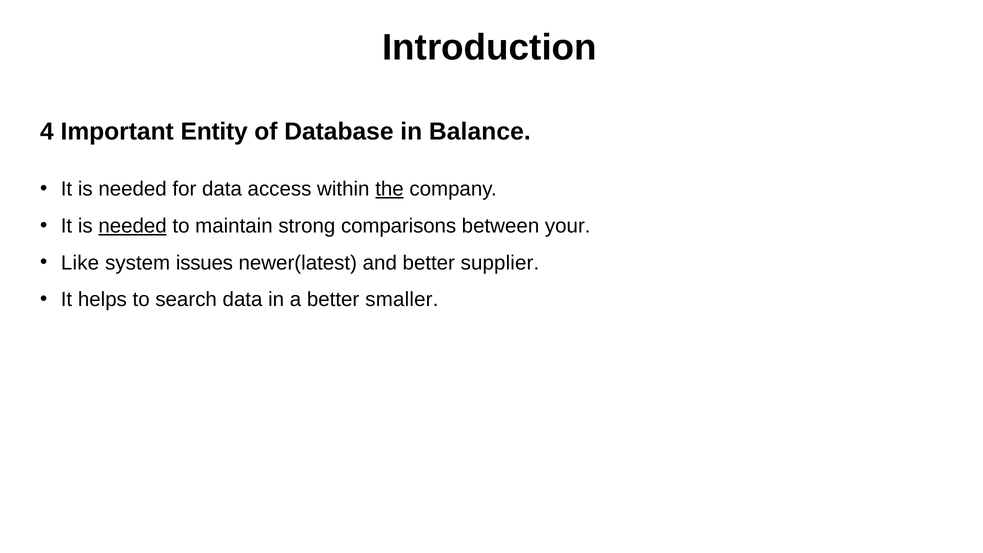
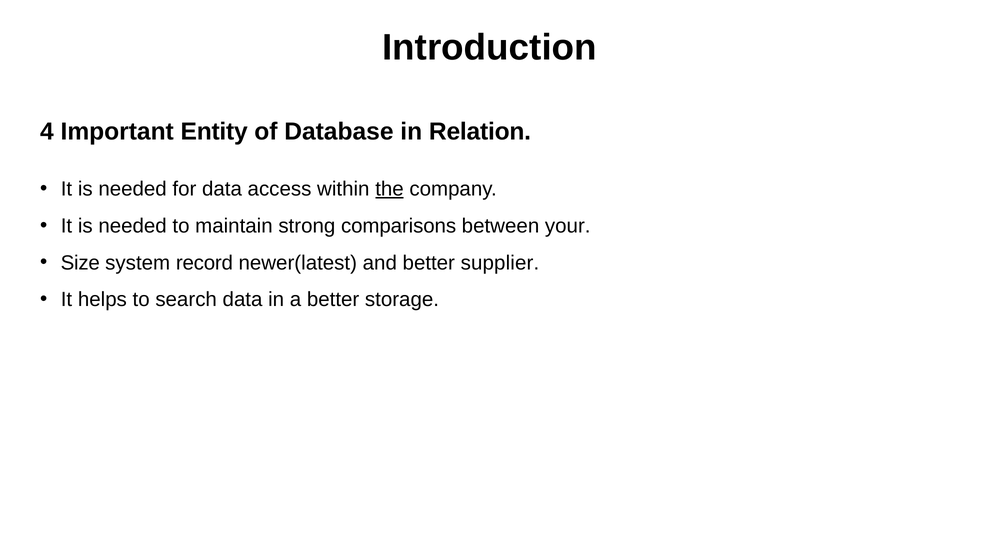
Balance: Balance -> Relation
needed at (133, 226) underline: present -> none
Like: Like -> Size
issues: issues -> record
smaller: smaller -> storage
